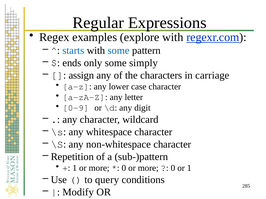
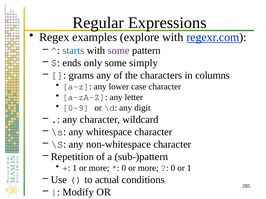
some at (119, 51) colour: blue -> purple
assign: assign -> grams
carriage: carriage -> columns
query: query -> actual
